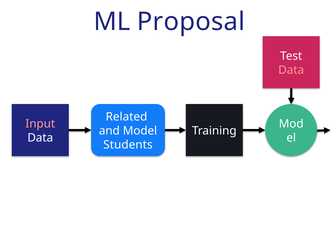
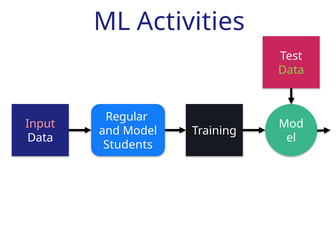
Proposal: Proposal -> Activities
Data at (291, 70) colour: pink -> light green
Related: Related -> Regular
